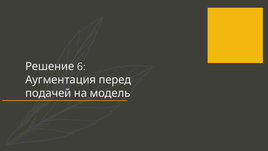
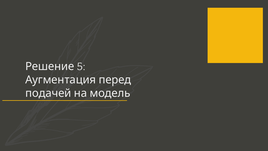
6: 6 -> 5
